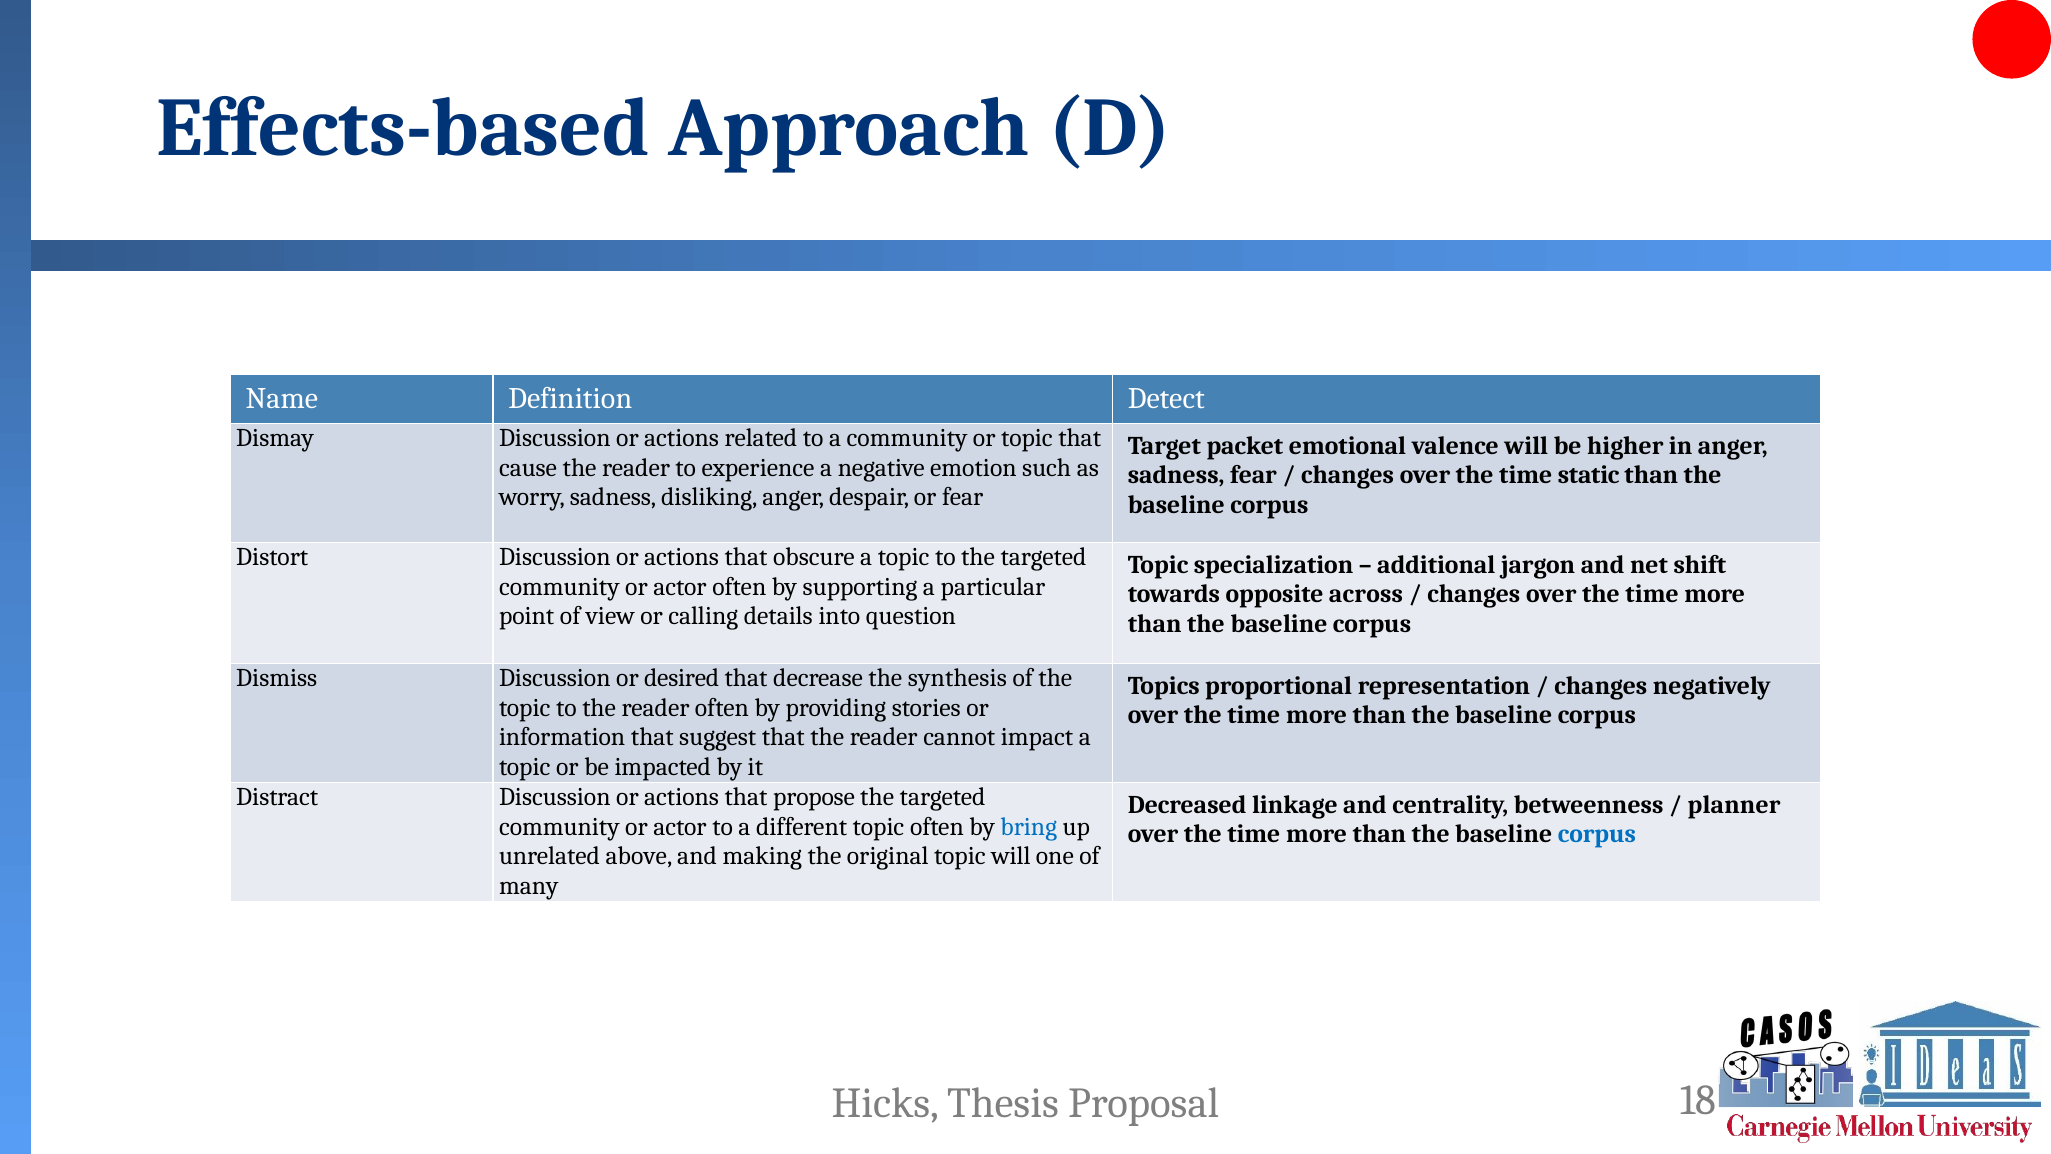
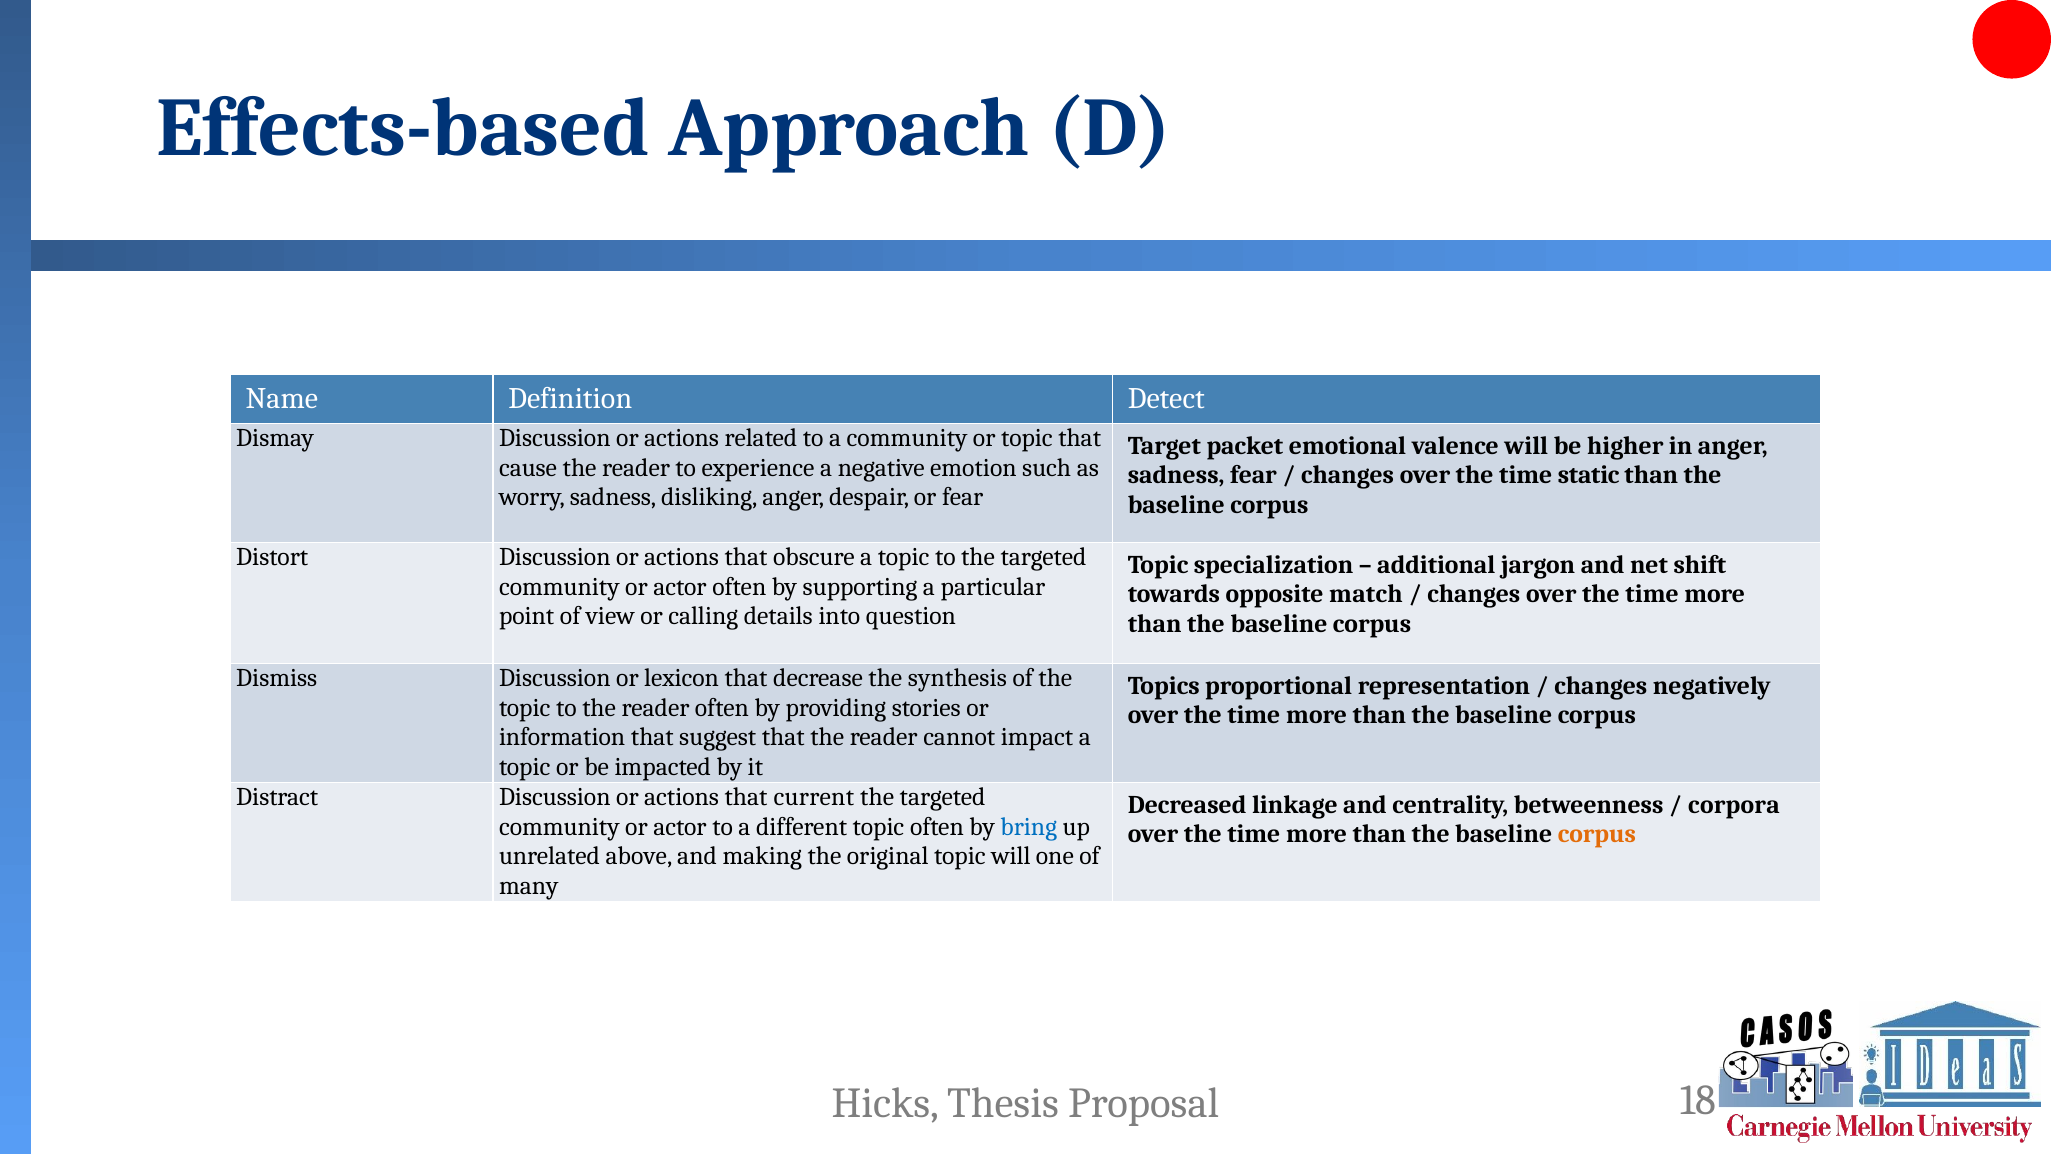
across: across -> match
desired: desired -> lexicon
propose: propose -> current
planner: planner -> corpora
corpus at (1597, 834) colour: blue -> orange
